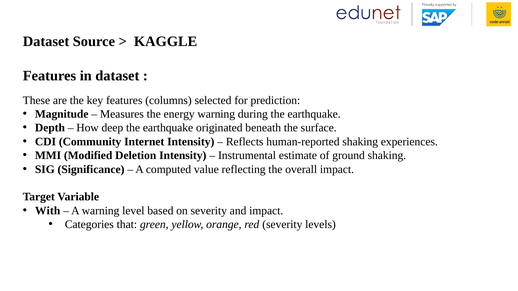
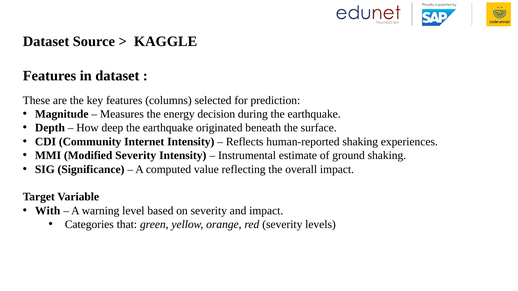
energy warning: warning -> decision
Modified Deletion: Deletion -> Severity
